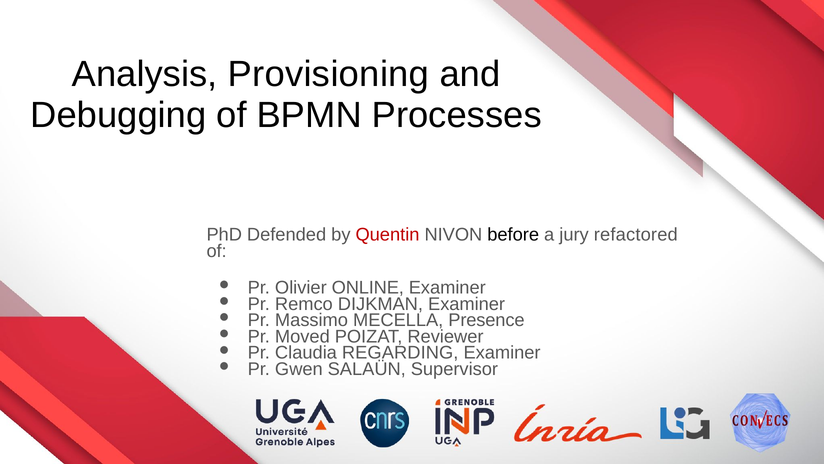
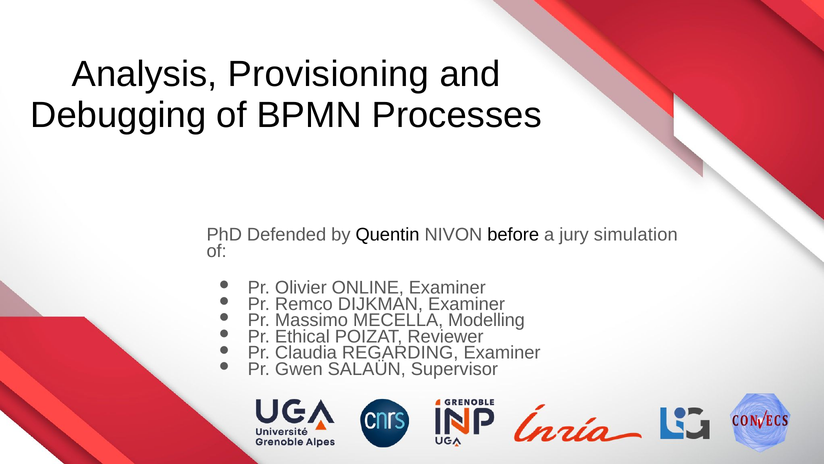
Quentin colour: red -> black
refactored: refactored -> simulation
Presence: Presence -> Modelling
Moved: Moved -> Ethical
